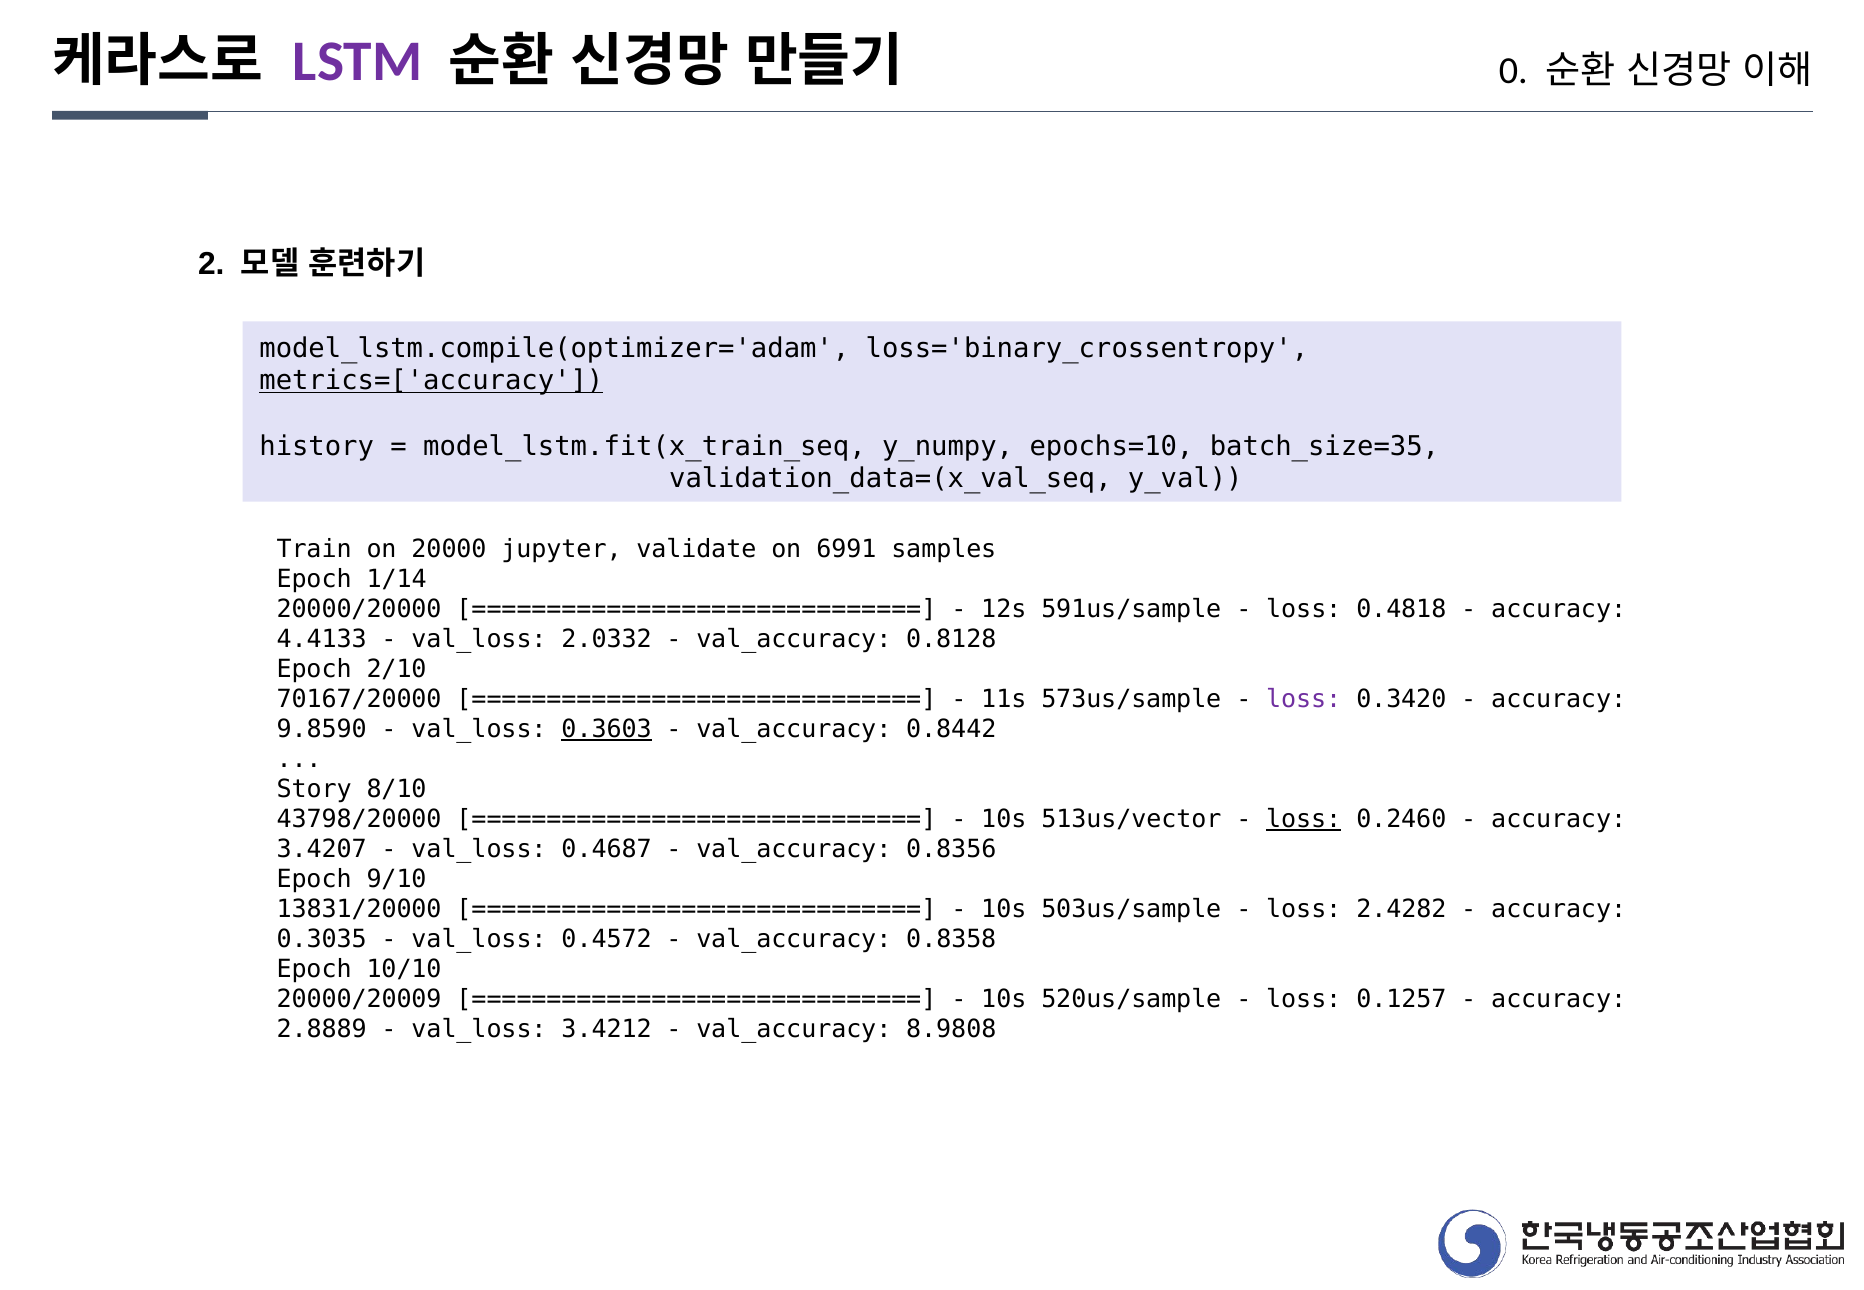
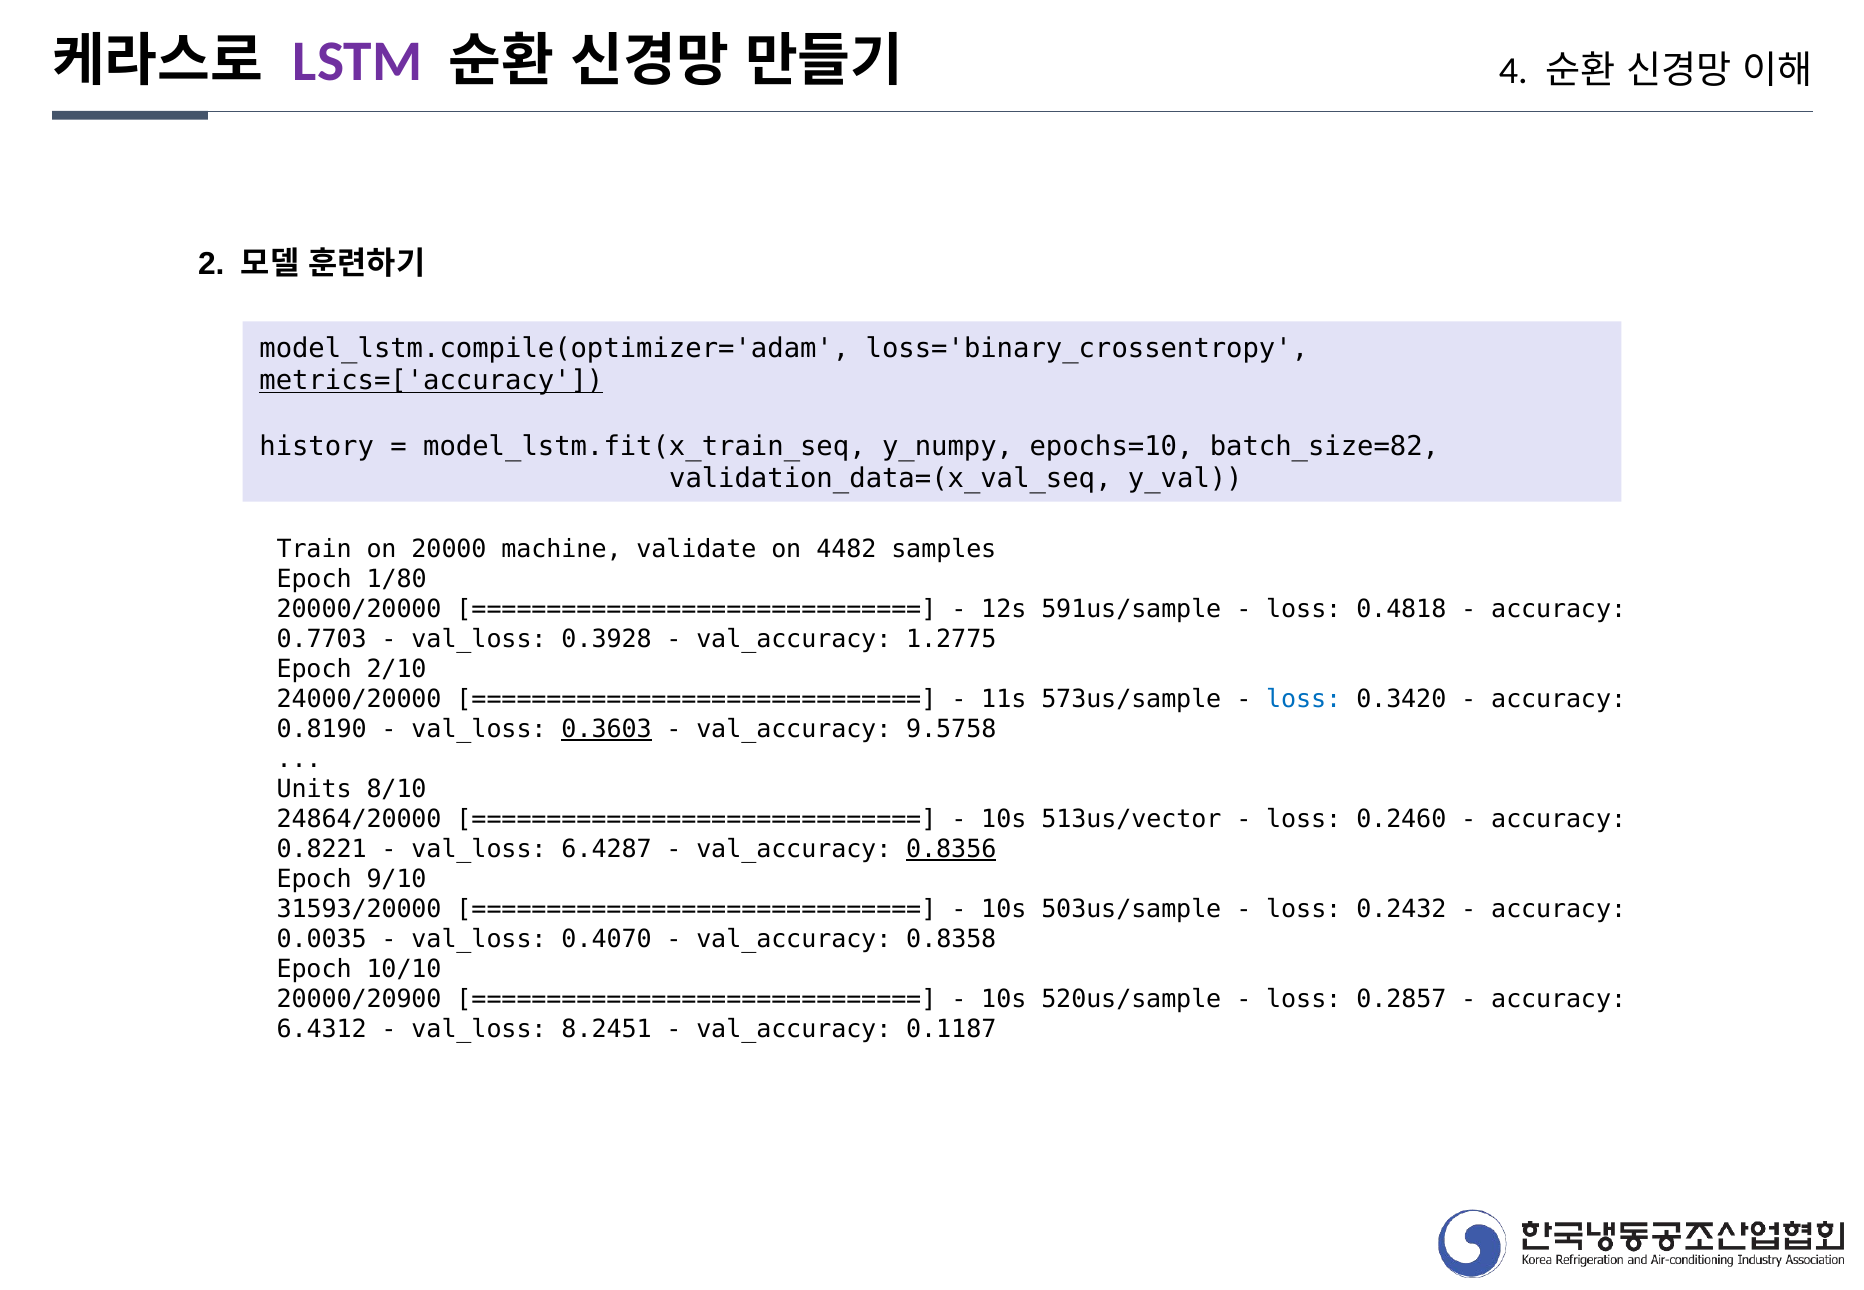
0: 0 -> 4
batch_size=35: batch_size=35 -> batch_size=82
jupyter: jupyter -> machine
6991: 6991 -> 4482
1/14: 1/14 -> 1/80
4.4133: 4.4133 -> 0.7703
2.0332: 2.0332 -> 0.3928
0.8128: 0.8128 -> 1.2775
70167/20000: 70167/20000 -> 24000/20000
loss at (1304, 699) colour: purple -> blue
9.8590: 9.8590 -> 0.8190
0.8442: 0.8442 -> 9.5758
Story: Story -> Units
43798/20000: 43798/20000 -> 24864/20000
loss at (1304, 819) underline: present -> none
3.4207: 3.4207 -> 0.8221
0.4687: 0.4687 -> 6.4287
0.8356 underline: none -> present
13831/20000: 13831/20000 -> 31593/20000
2.4282: 2.4282 -> 0.2432
0.3035: 0.3035 -> 0.0035
0.4572: 0.4572 -> 0.4070
20000/20009: 20000/20009 -> 20000/20900
0.1257: 0.1257 -> 0.2857
2.8889: 2.8889 -> 6.4312
3.4212: 3.4212 -> 8.2451
8.9808: 8.9808 -> 0.1187
